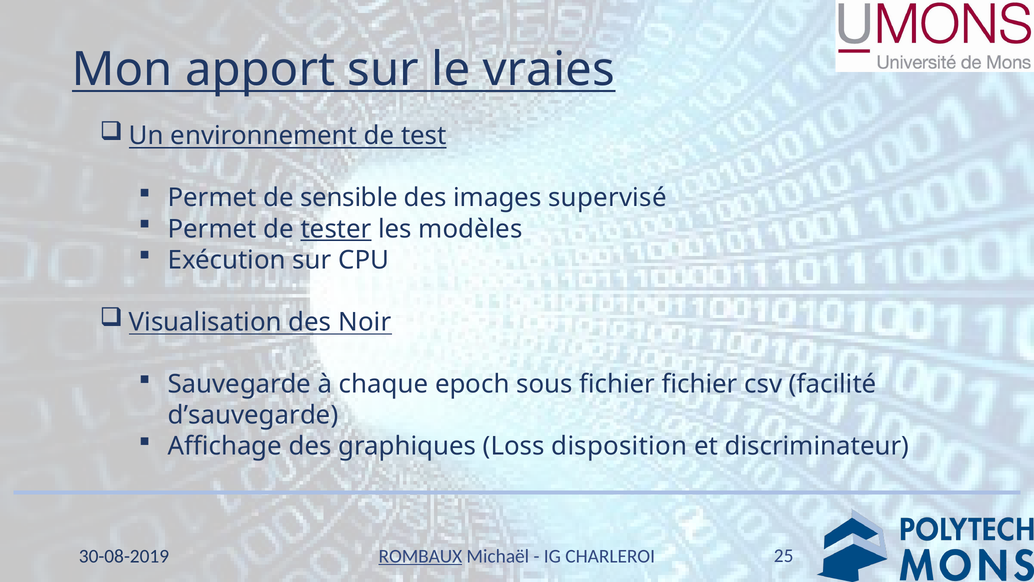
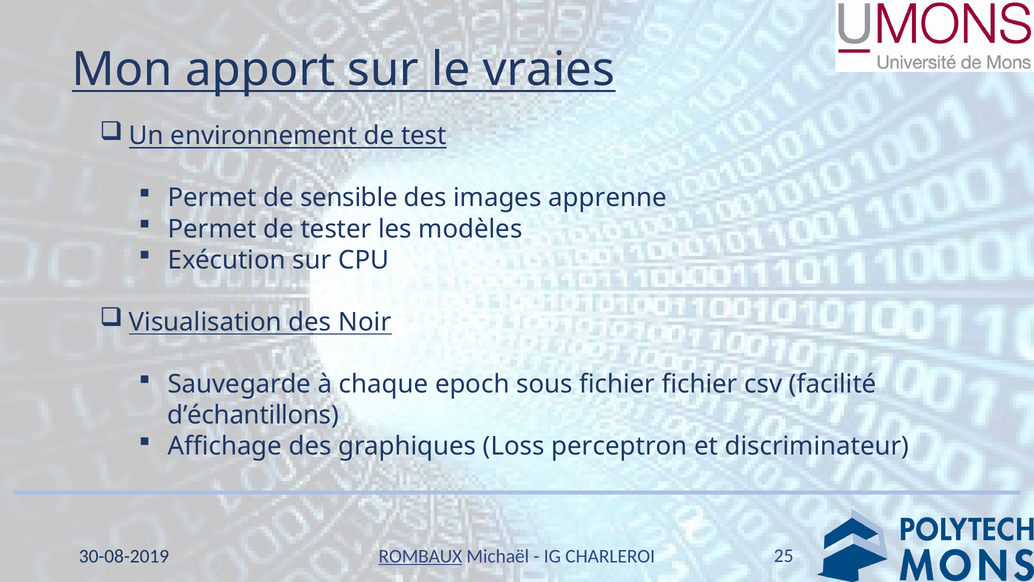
supervisé: supervisé -> apprenne
tester underline: present -> none
d’sauvegarde: d’sauvegarde -> d’échantillons
disposition: disposition -> perceptron
